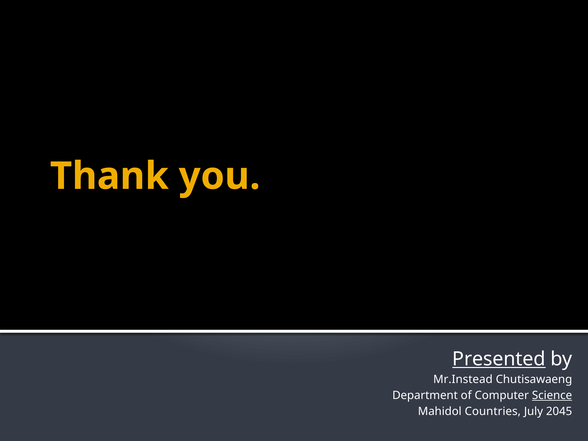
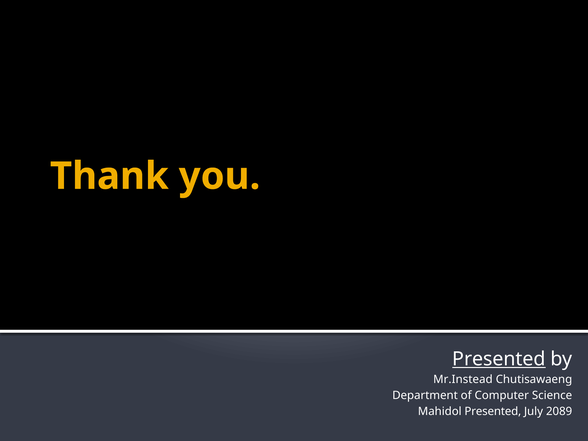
Science underline: present -> none
Mahidol Countries: Countries -> Presented
2045: 2045 -> 2089
